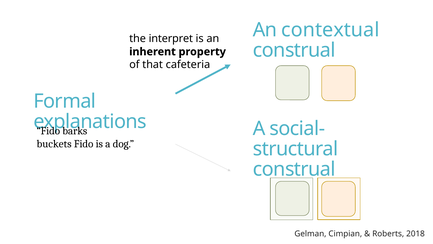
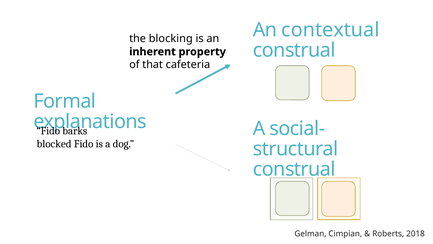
interpret: interpret -> blocking
buckets: buckets -> blocked
